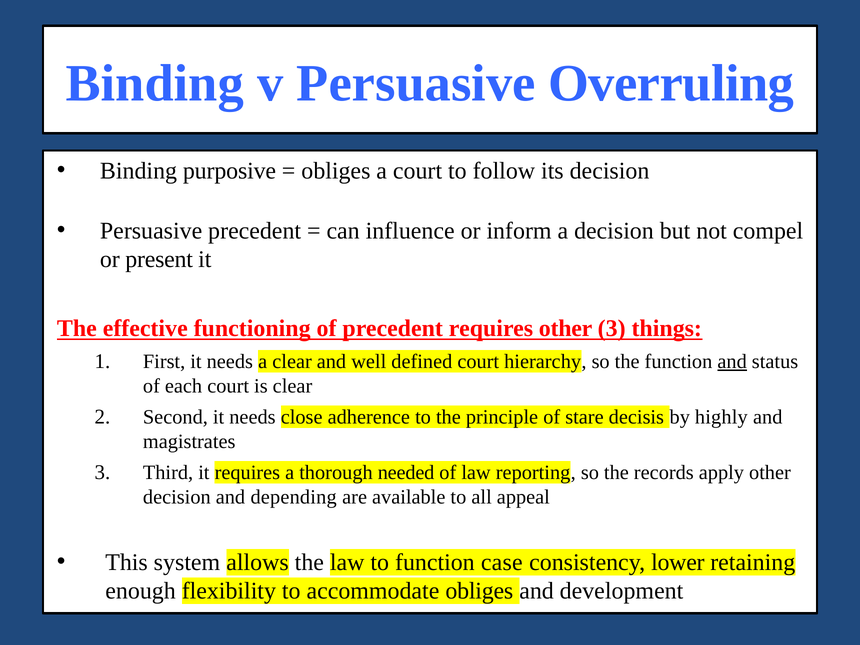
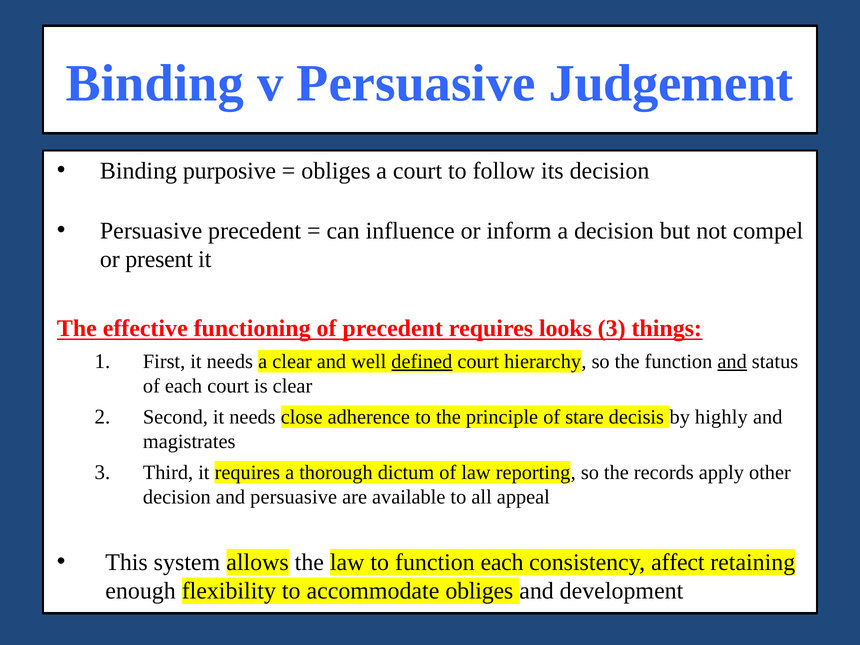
Overruling: Overruling -> Judgement
requires other: other -> looks
defined underline: none -> present
needed: needed -> dictum
and depending: depending -> persuasive
function case: case -> each
lower: lower -> affect
